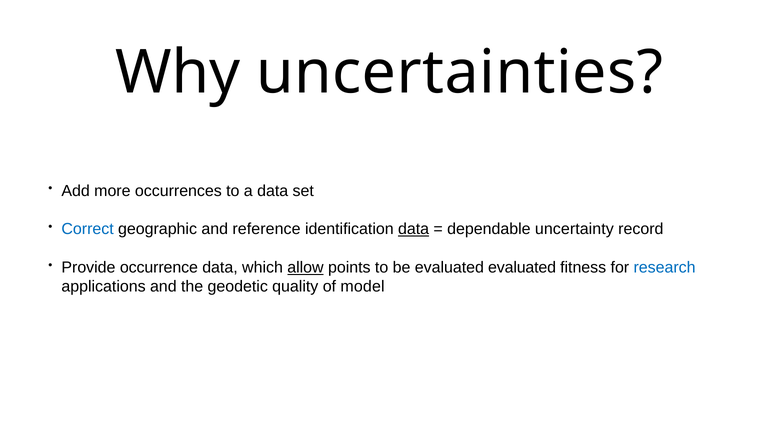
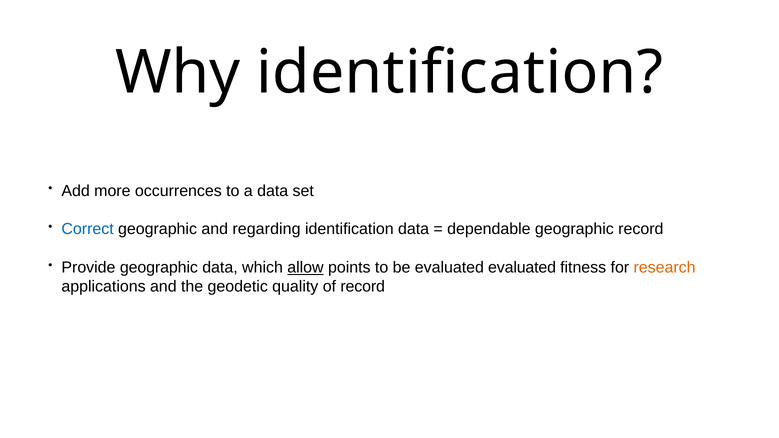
Why uncertainties: uncertainties -> identification
reference: reference -> regarding
data at (414, 229) underline: present -> none
dependable uncertainty: uncertainty -> geographic
Provide occurrence: occurrence -> geographic
research colour: blue -> orange
of model: model -> record
